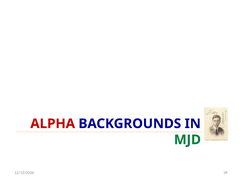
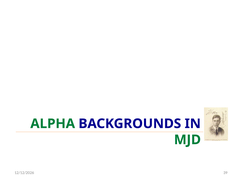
ALPHA colour: red -> green
